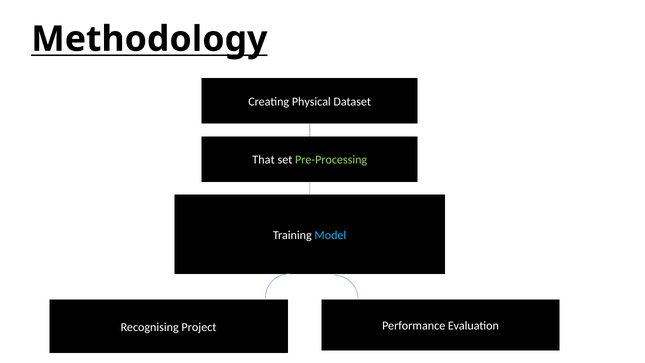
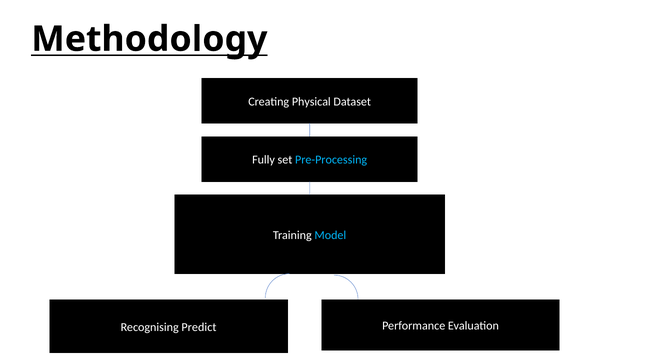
That: That -> Fully
Pre-Processing colour: light green -> light blue
Project: Project -> Predict
